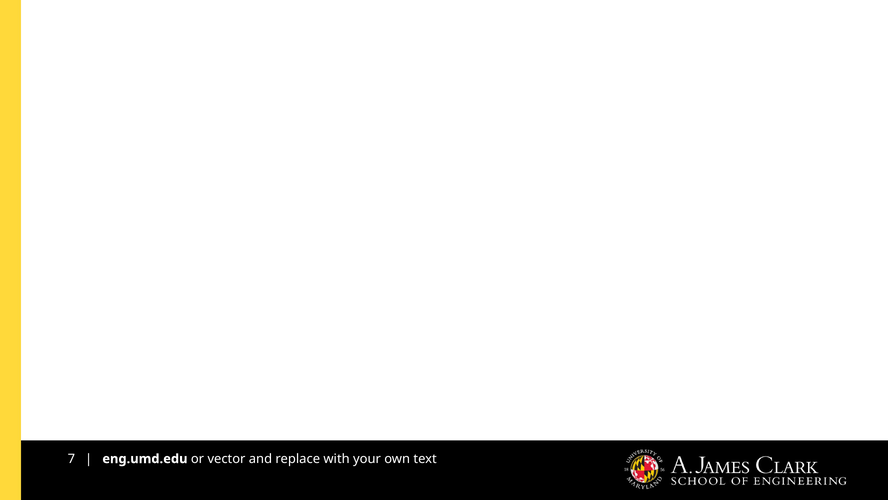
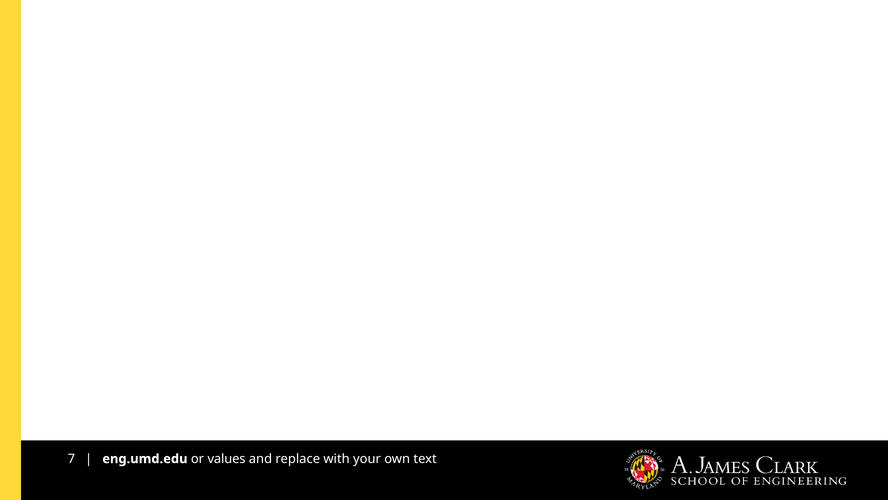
vector: vector -> values
